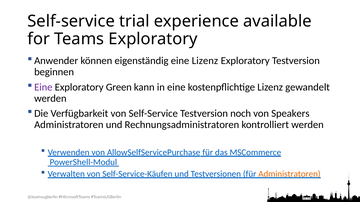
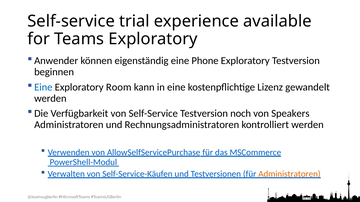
eine Lizenz: Lizenz -> Phone
Eine at (43, 87) colour: purple -> blue
Green: Green -> Room
